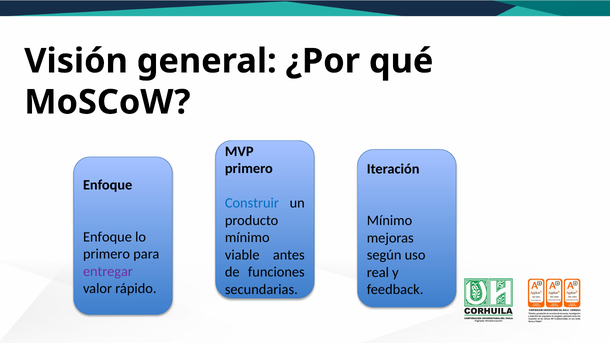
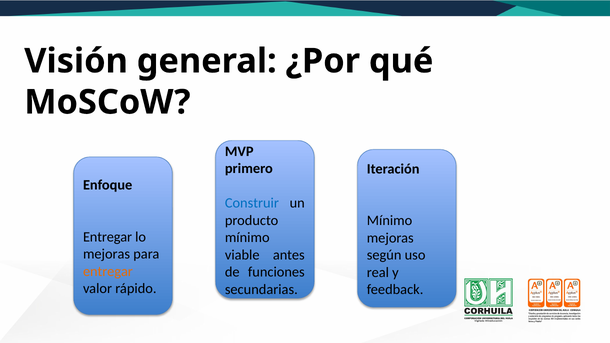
Enfoque at (107, 237): Enfoque -> Entregar
primero at (107, 254): primero -> mejoras
entregar at (108, 271) colour: purple -> orange
